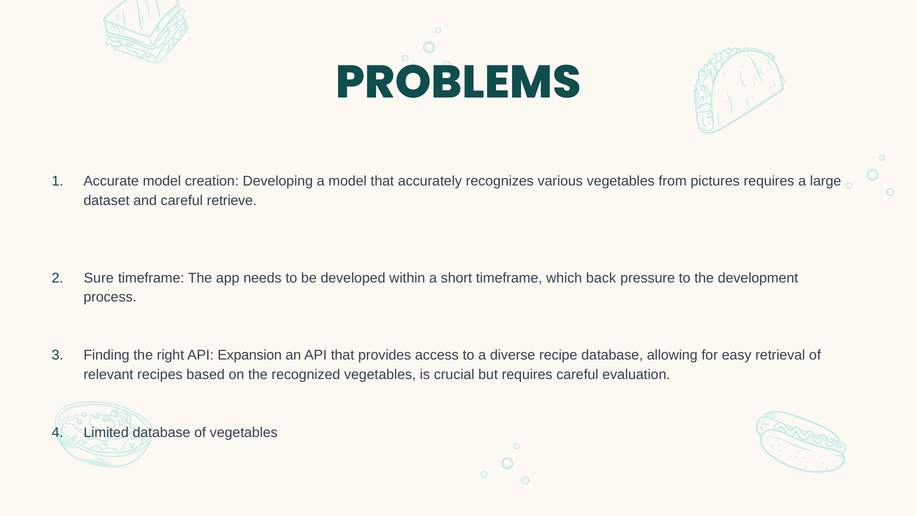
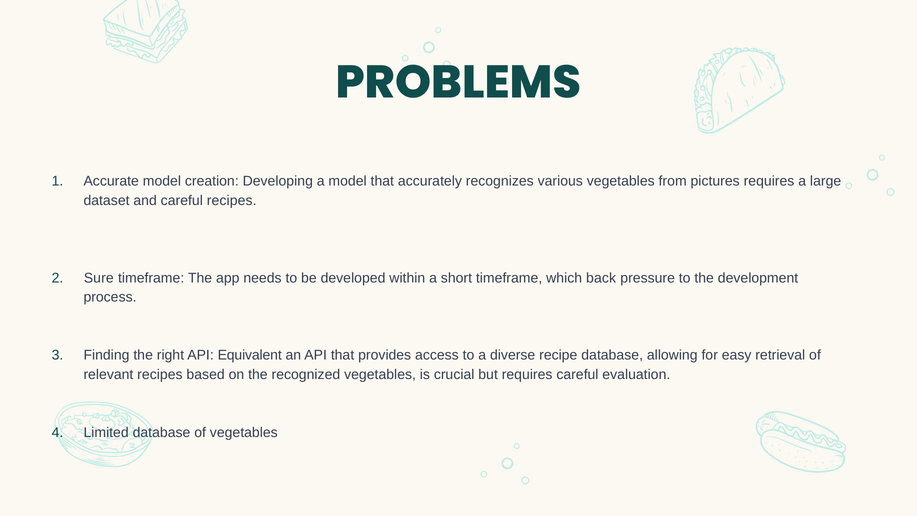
careful retrieve: retrieve -> recipes
Expansion: Expansion -> Equivalent
